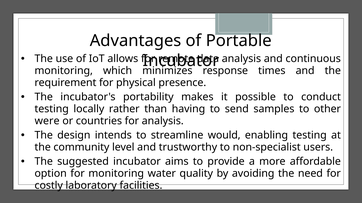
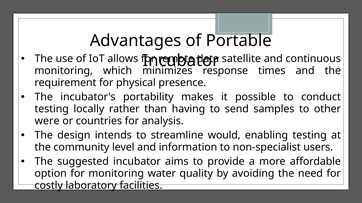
analysis at (241, 59): analysis -> satellite
trustworthy: trustworthy -> information
